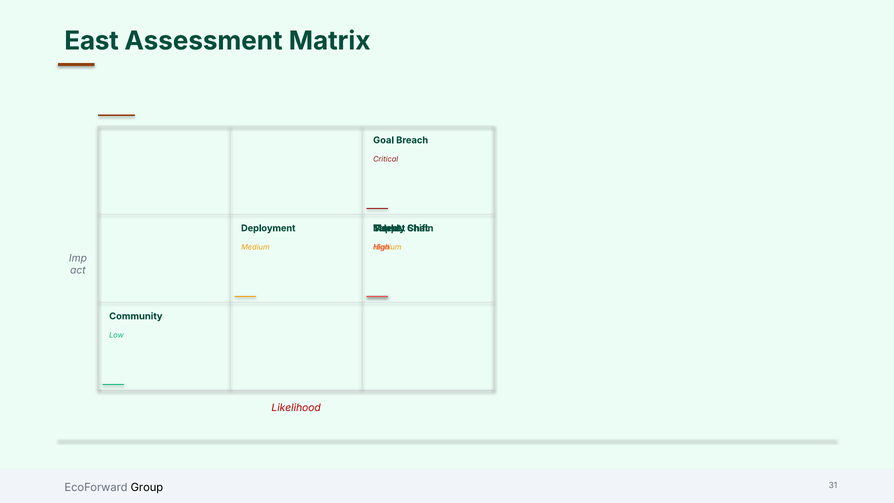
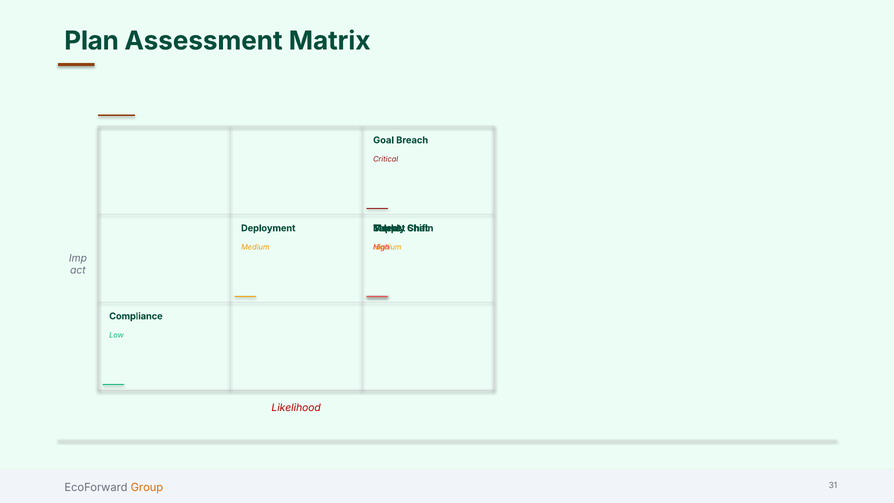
East: East -> Plan
Community: Community -> Compliance
Group colour: black -> orange
